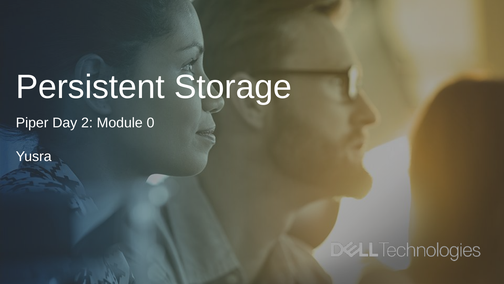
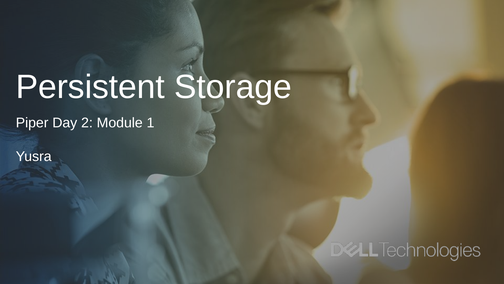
0: 0 -> 1
